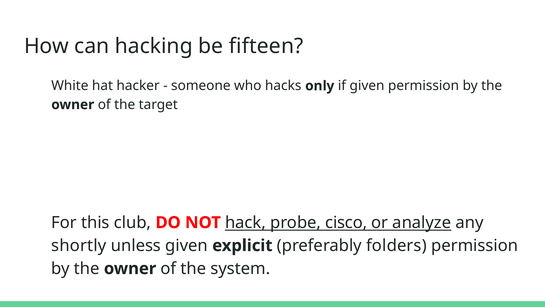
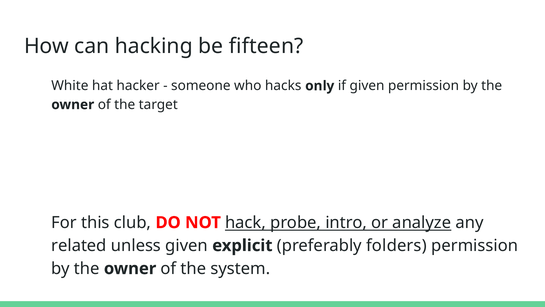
cisco: cisco -> intro
shortly: shortly -> related
